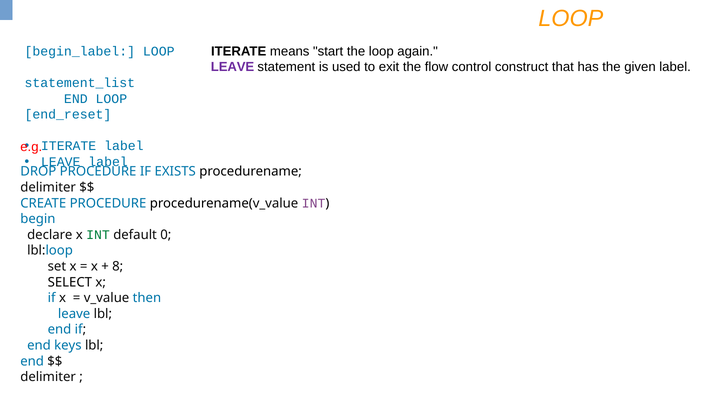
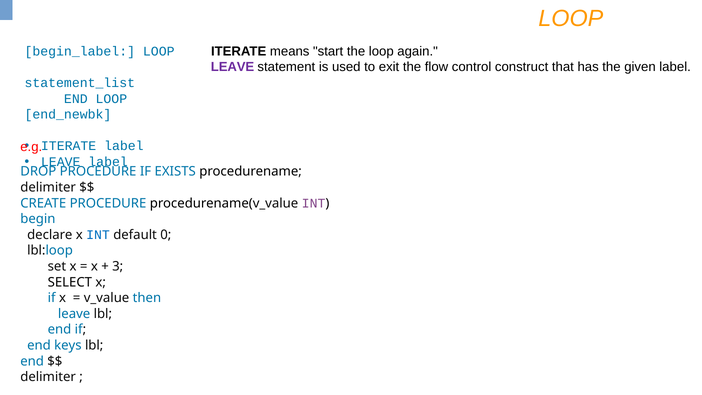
end_reset: end_reset -> end_newbk
INT at (98, 235) colour: green -> blue
8: 8 -> 3
